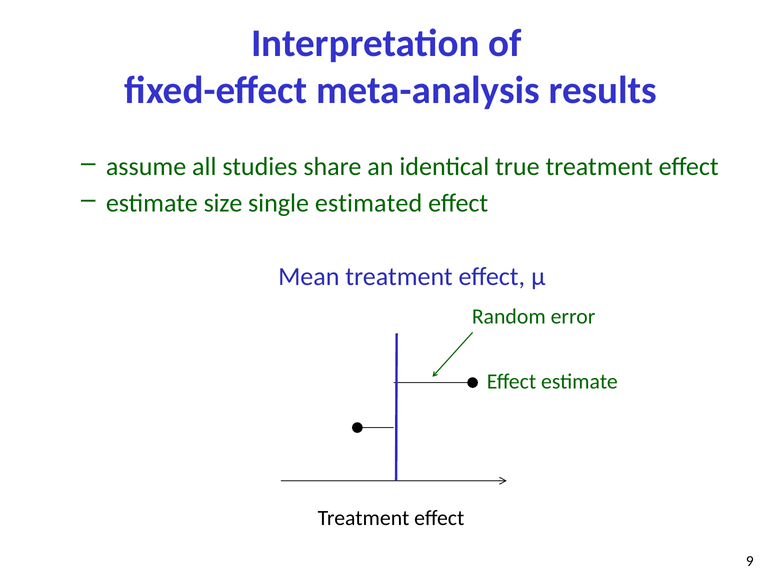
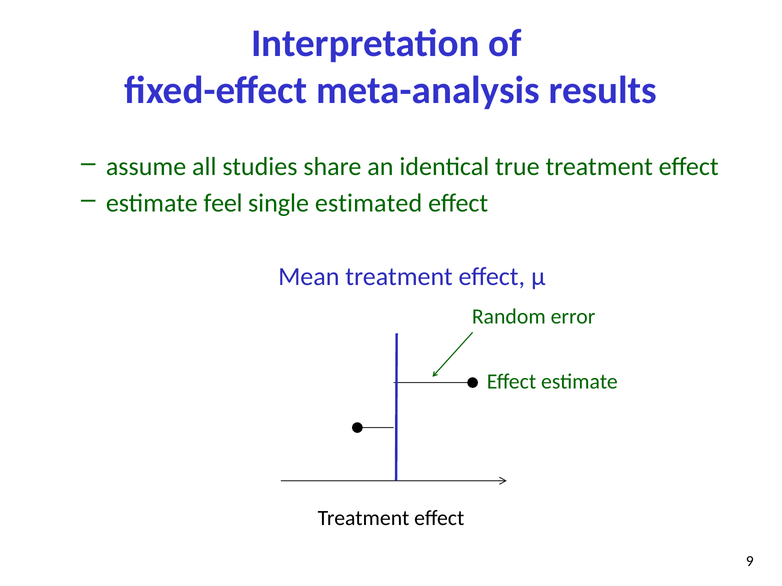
size: size -> feel
